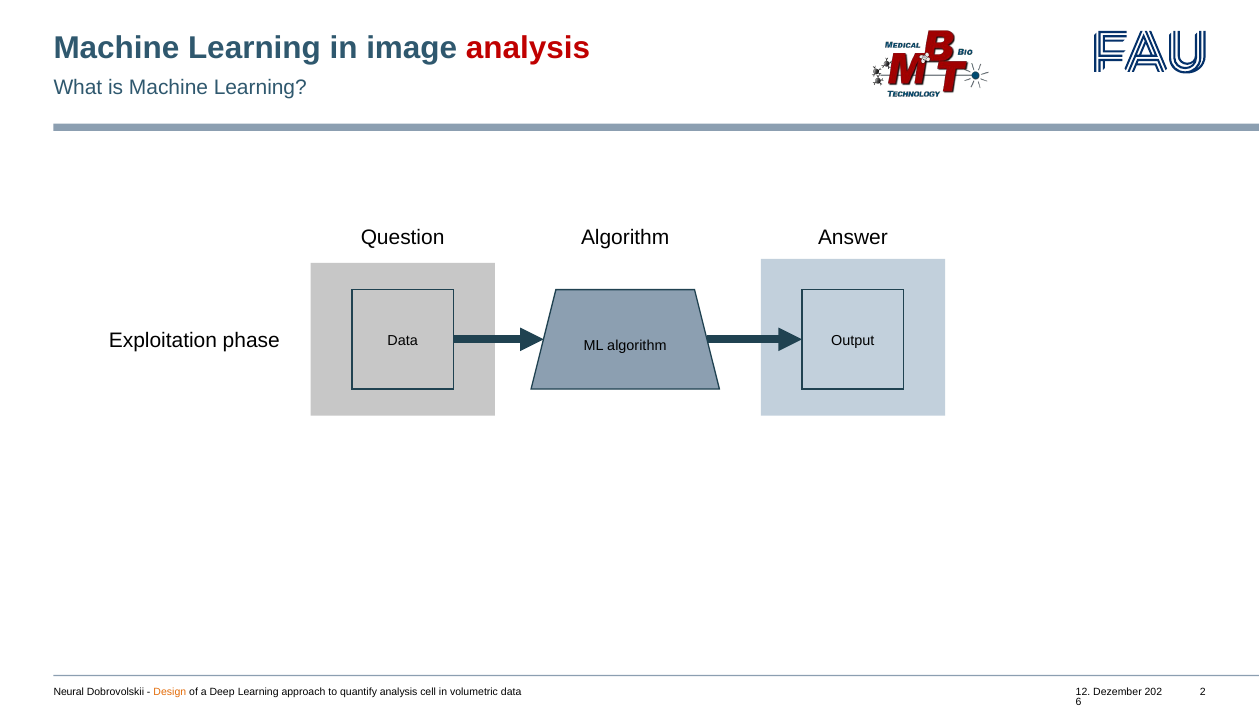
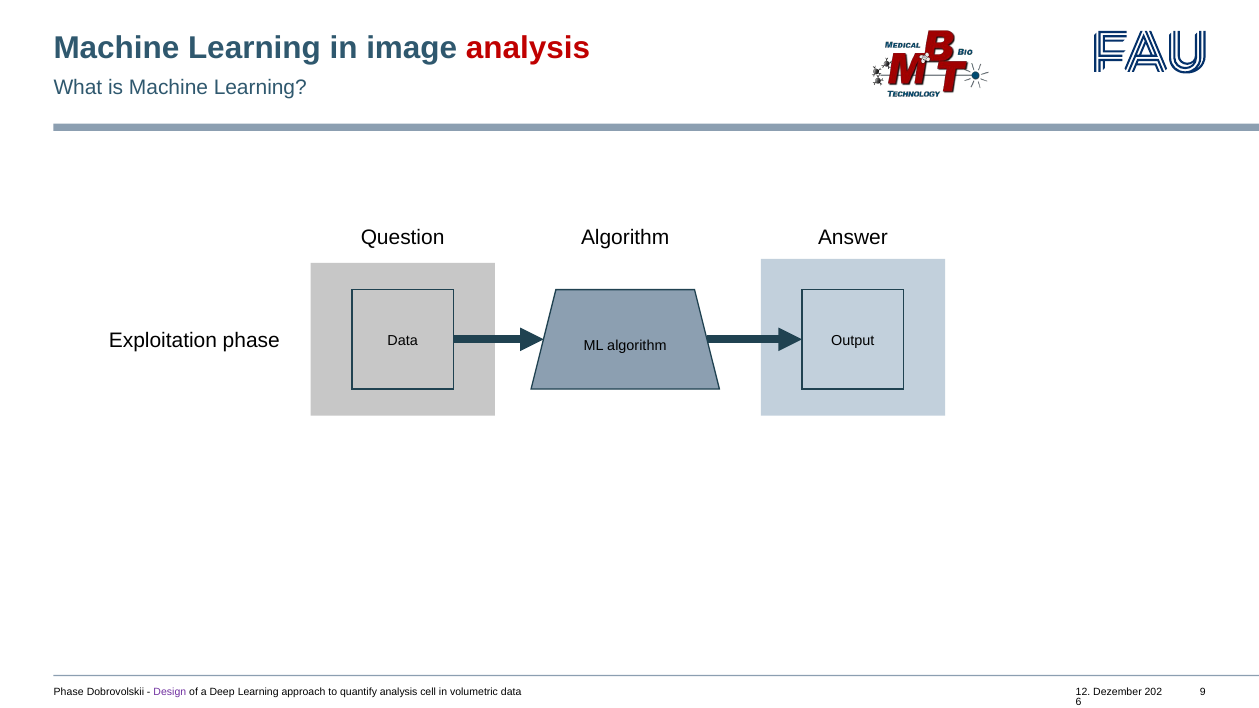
Neural at (69, 692): Neural -> Phase
Design colour: orange -> purple
2: 2 -> 9
